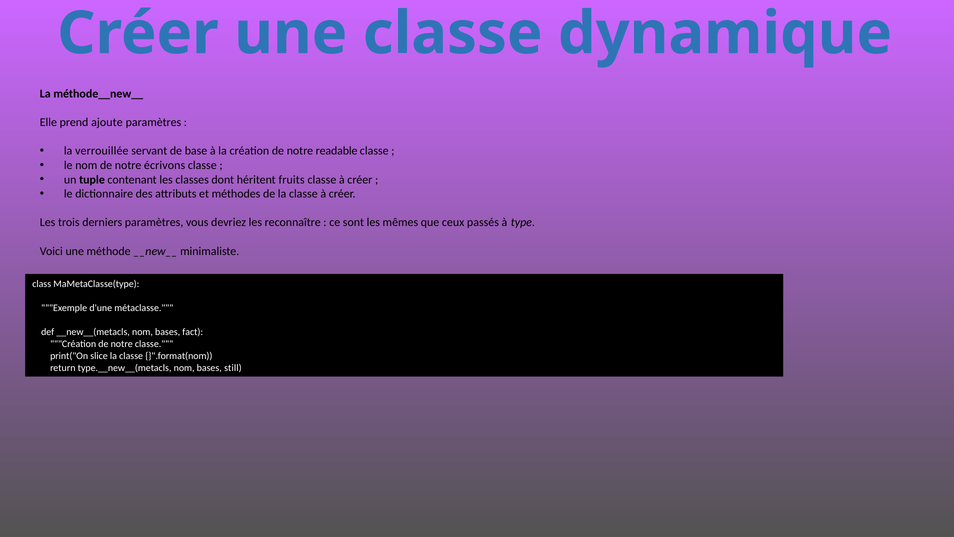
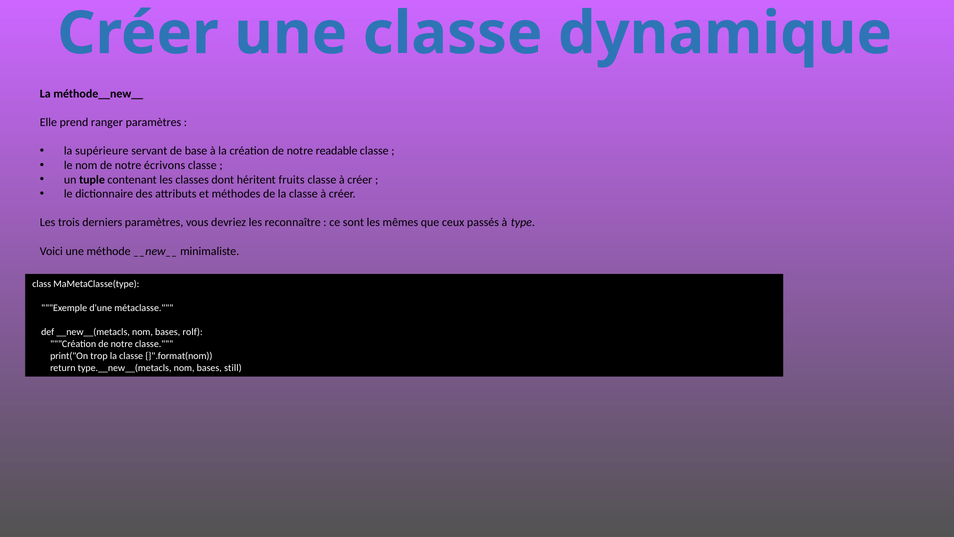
ajoute: ajoute -> ranger
verrouillée: verrouillée -> supérieure
fact: fact -> rolf
slice: slice -> trop
